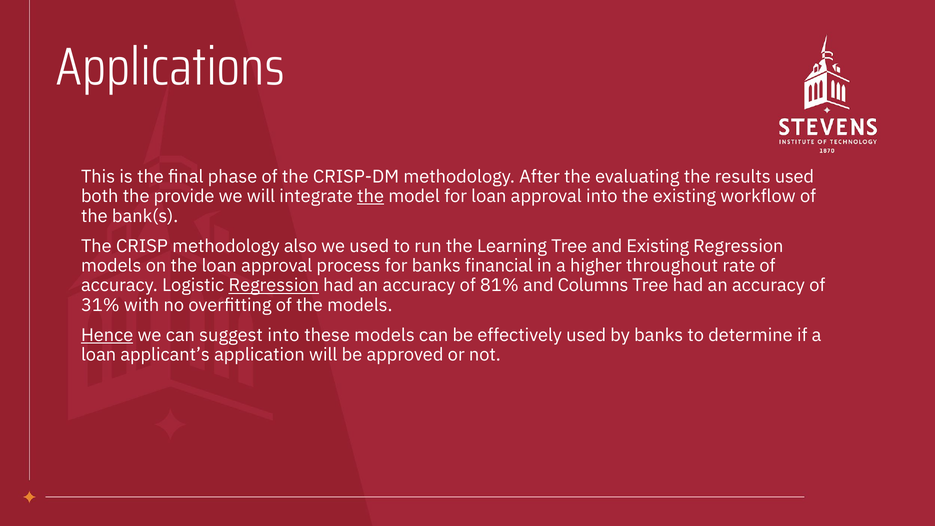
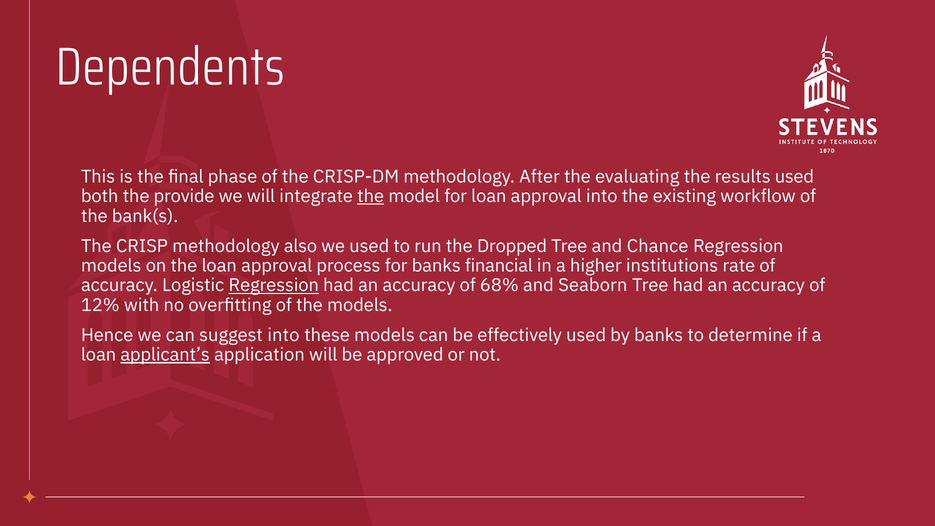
Applications: Applications -> Dependents
Learning: Learning -> Dropped
and Existing: Existing -> Chance
throughout: throughout -> institutions
81%: 81% -> 68%
Columns: Columns -> Seaborn
31%: 31% -> 12%
Hence underline: present -> none
applicant’s underline: none -> present
